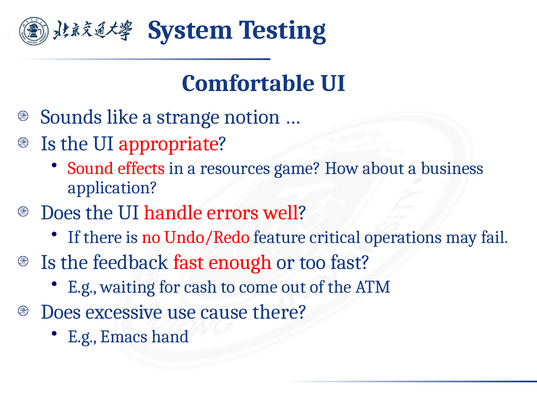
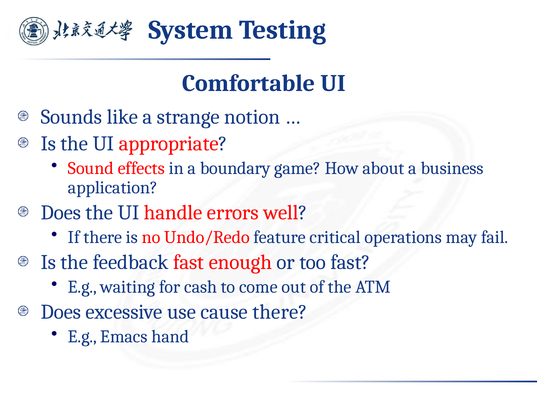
resources: resources -> boundary
